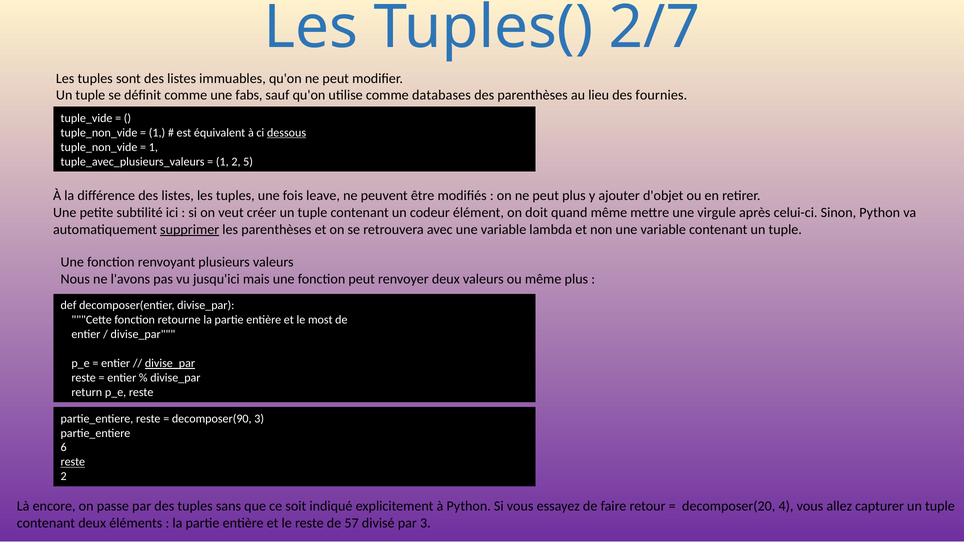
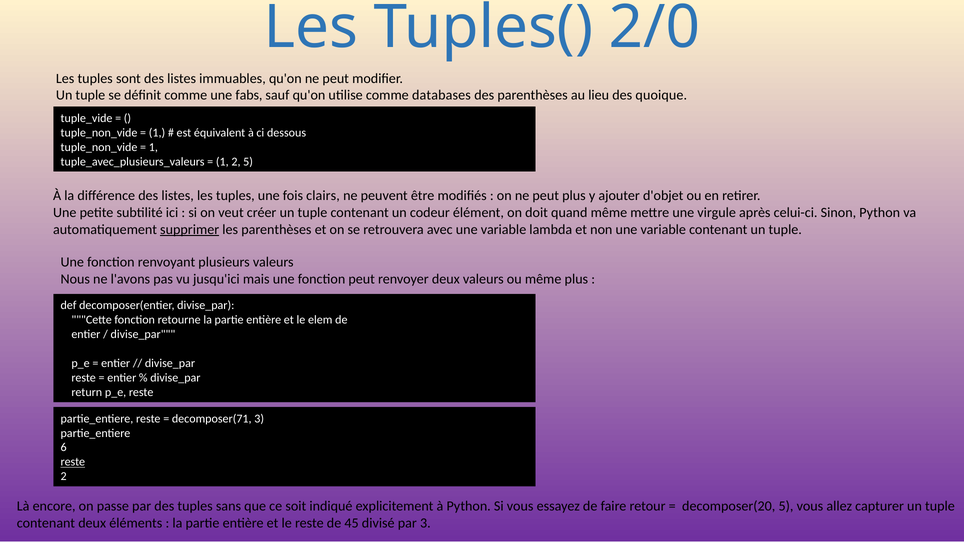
2/7: 2/7 -> 2/0
fournies: fournies -> quoique
dessous underline: present -> none
leave: leave -> clairs
most: most -> elem
divise_par at (170, 363) underline: present -> none
decomposer(90: decomposer(90 -> decomposer(71
decomposer(20 4: 4 -> 5
57: 57 -> 45
